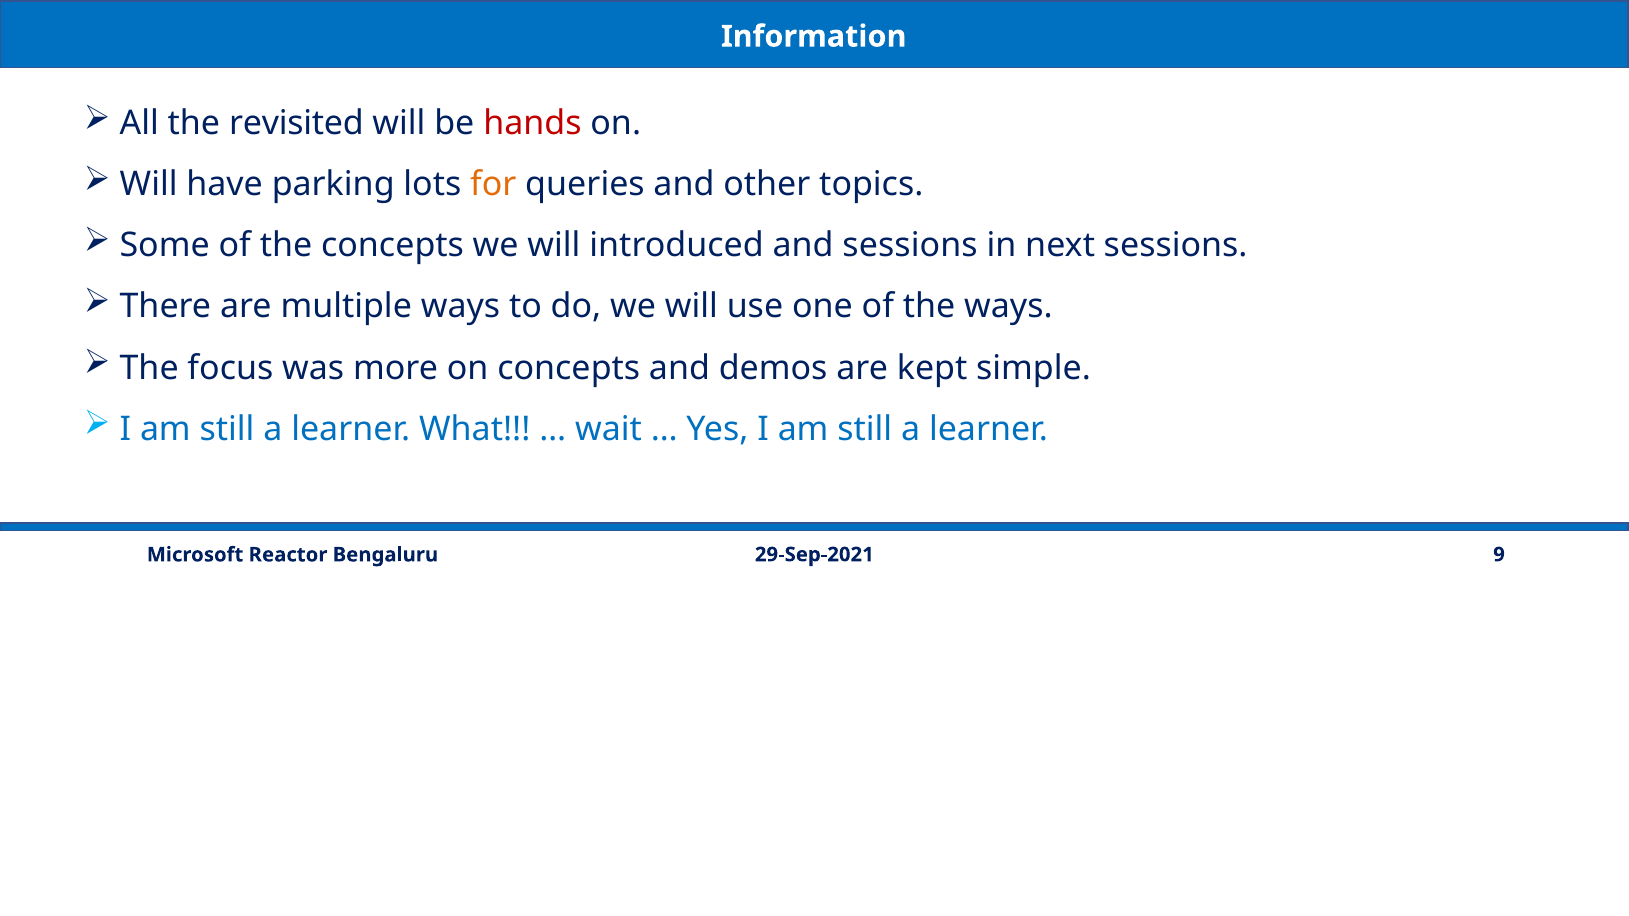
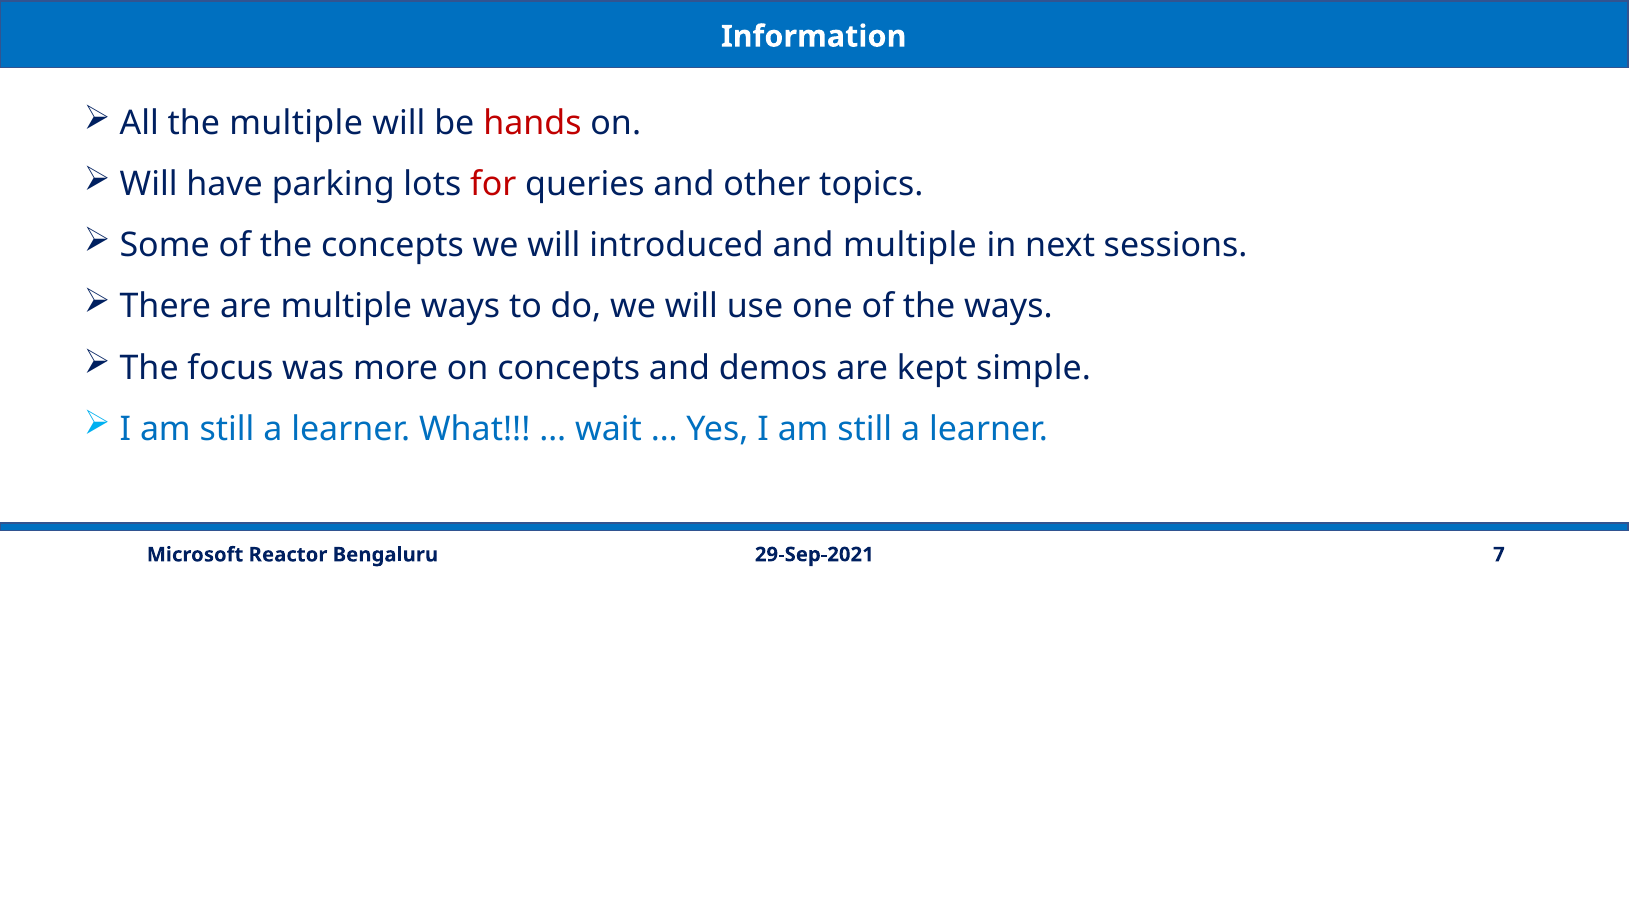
the revisited: revisited -> multiple
for colour: orange -> red
and sessions: sessions -> multiple
9: 9 -> 7
